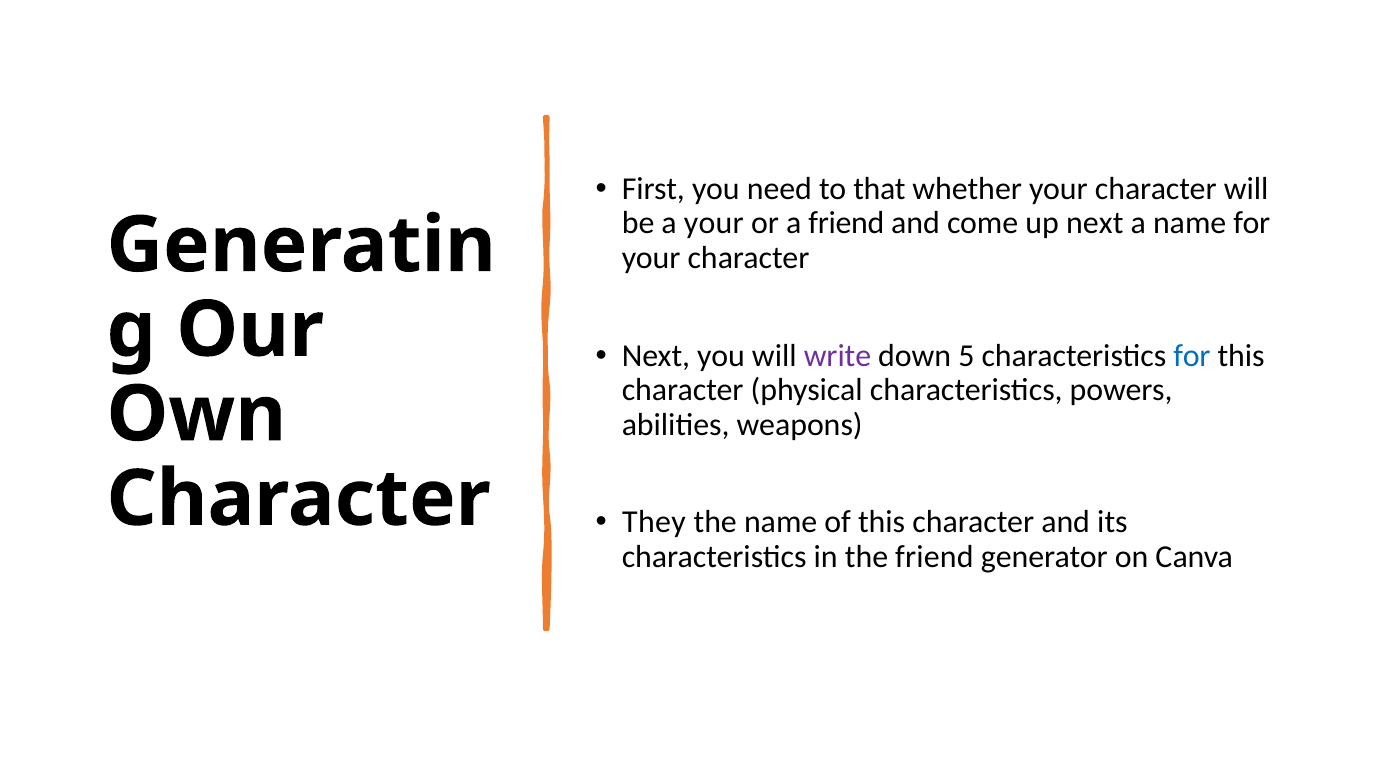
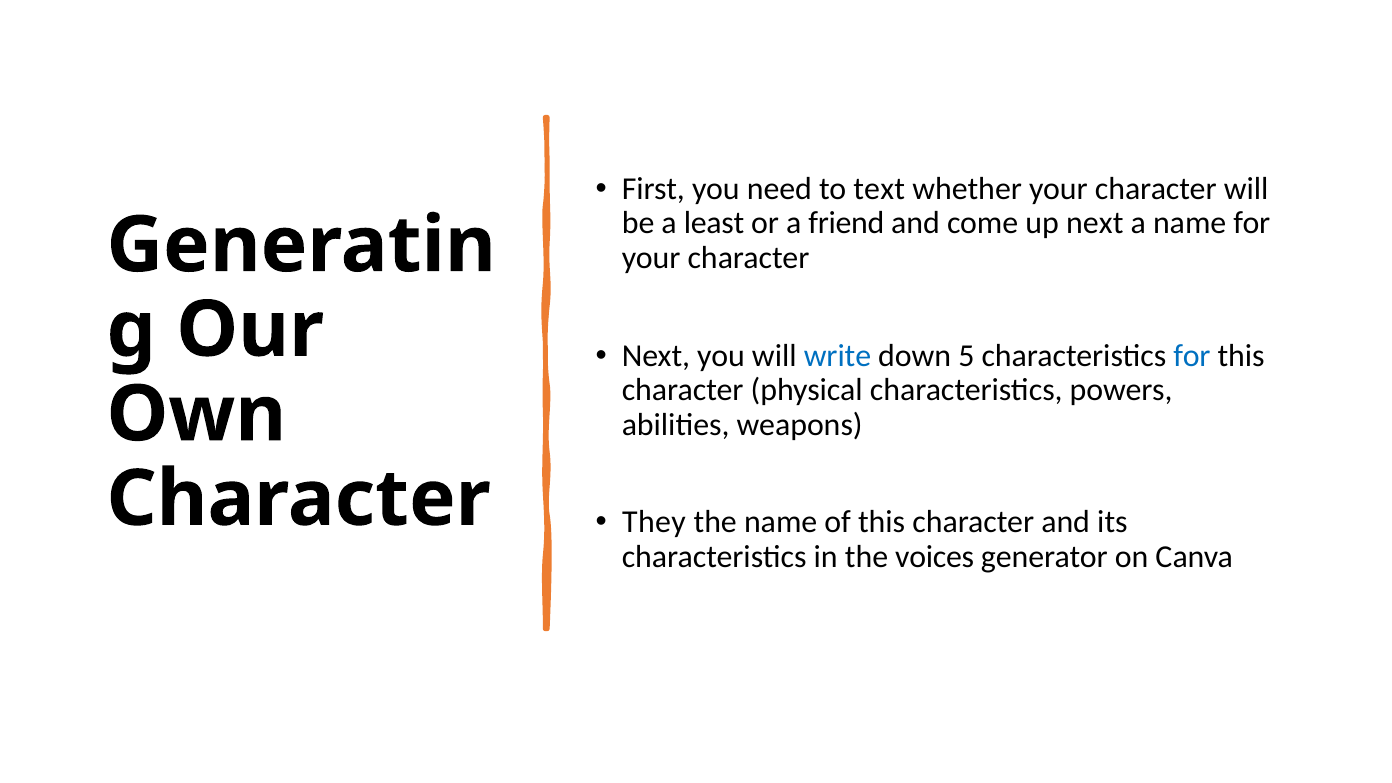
that: that -> text
a your: your -> least
write colour: purple -> blue
the friend: friend -> voices
